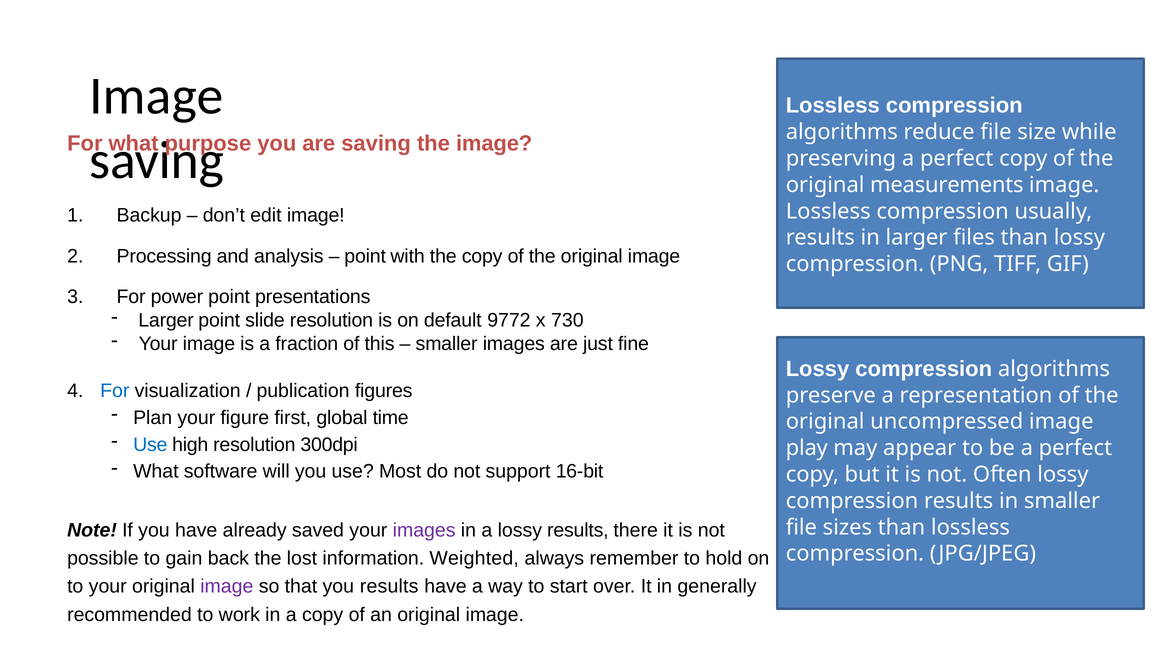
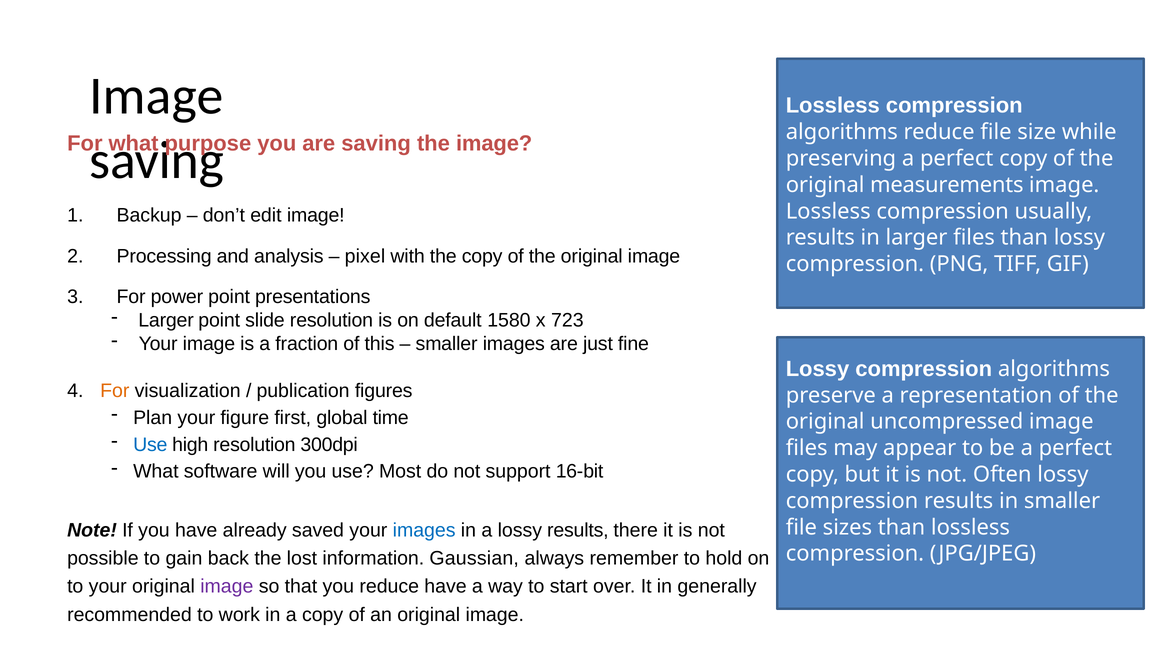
point at (365, 256): point -> pixel
9772: 9772 -> 1580
730: 730 -> 723
For at (115, 391) colour: blue -> orange
play at (807, 448): play -> files
images at (424, 530) colour: purple -> blue
Weighted: Weighted -> Gaussian
you results: results -> reduce
